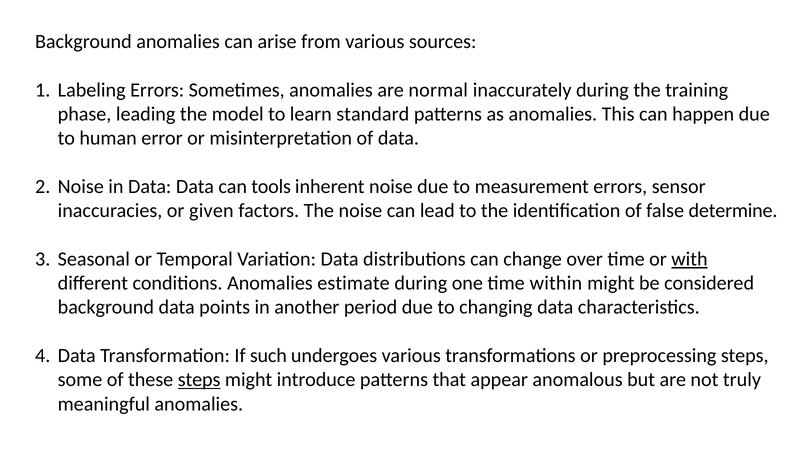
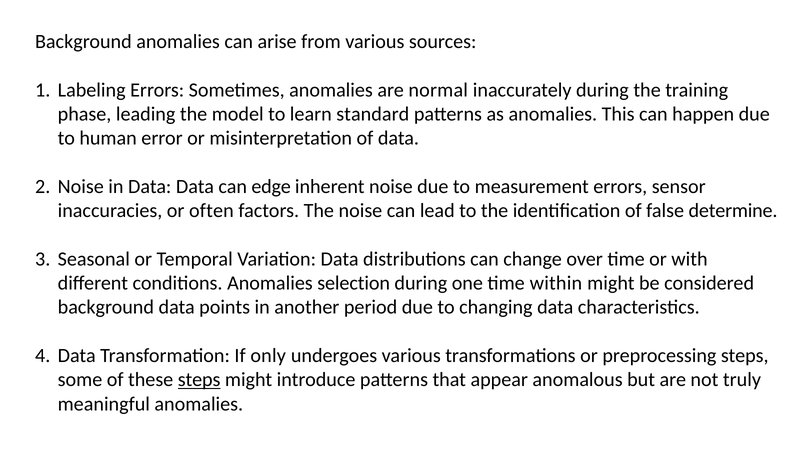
tools: tools -> edge
given: given -> often
with underline: present -> none
estimate: estimate -> selection
such: such -> only
